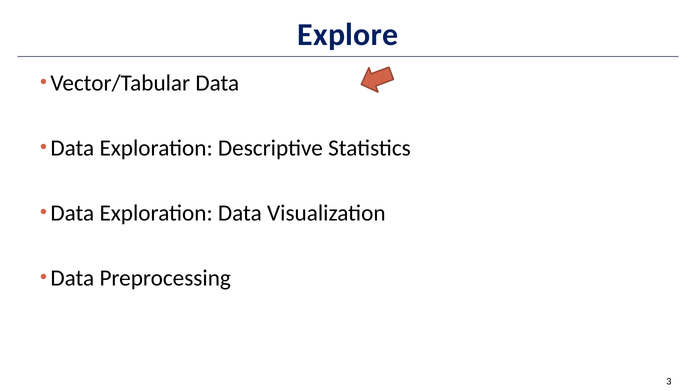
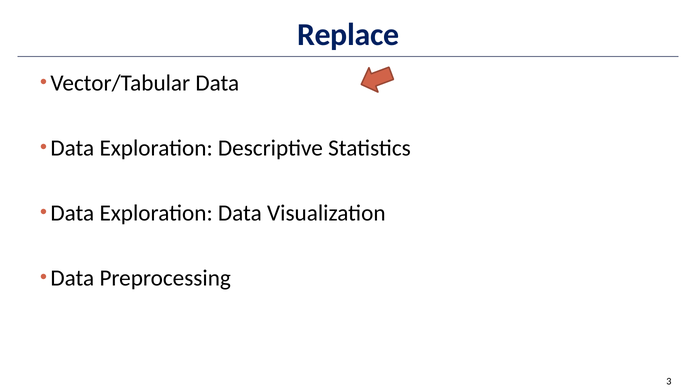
Explore: Explore -> Replace
